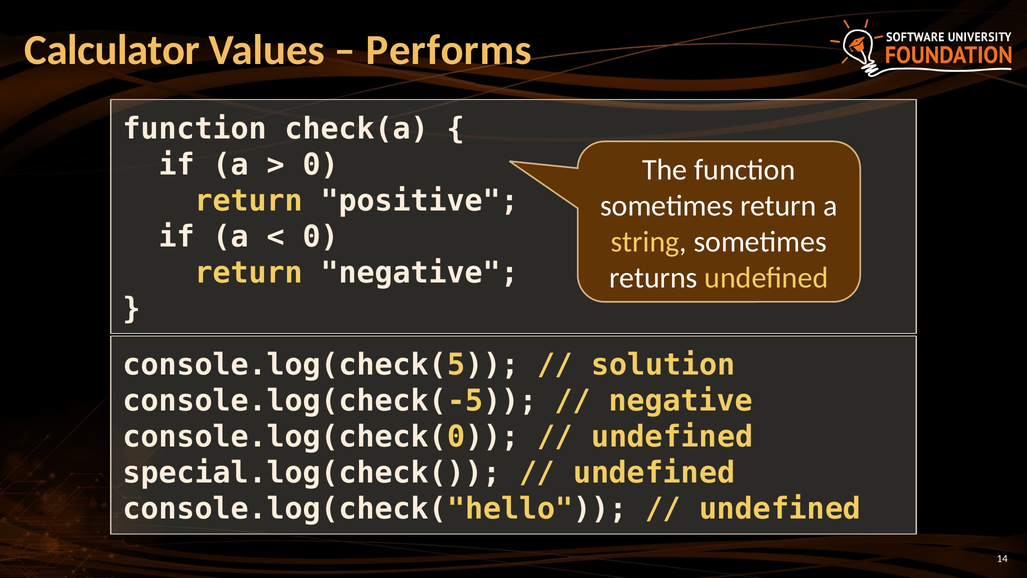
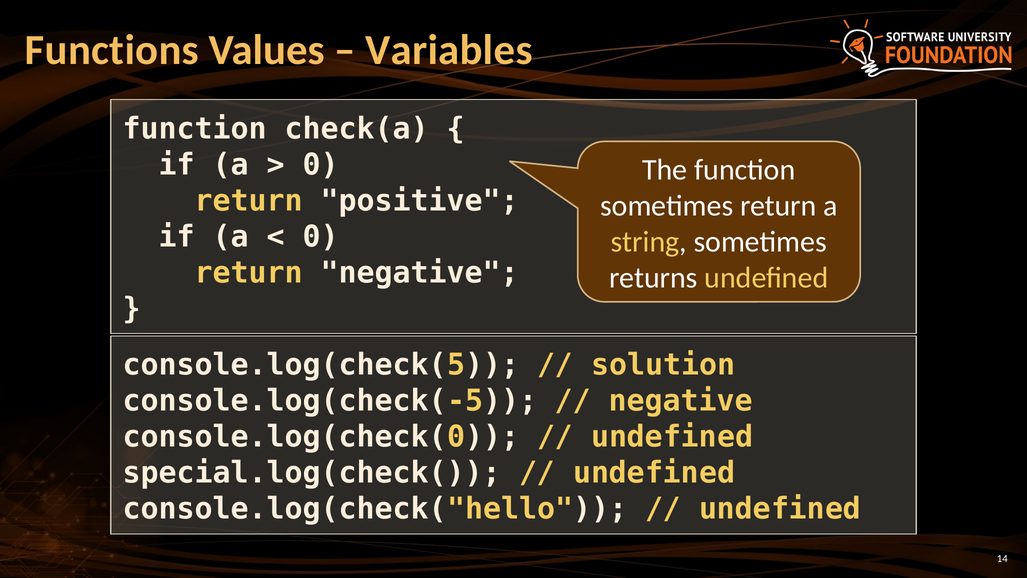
Calculator: Calculator -> Functions
Performs: Performs -> Variables
